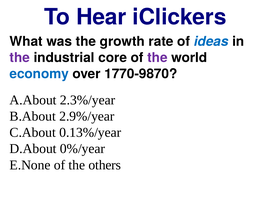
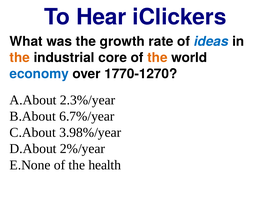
the at (20, 58) colour: purple -> orange
the at (157, 58) colour: purple -> orange
1770-9870: 1770-9870 -> 1770-1270
2.9%/year: 2.9%/year -> 6.7%/year
0.13%/year: 0.13%/year -> 3.98%/year
0%/year: 0%/year -> 2%/year
others: others -> health
